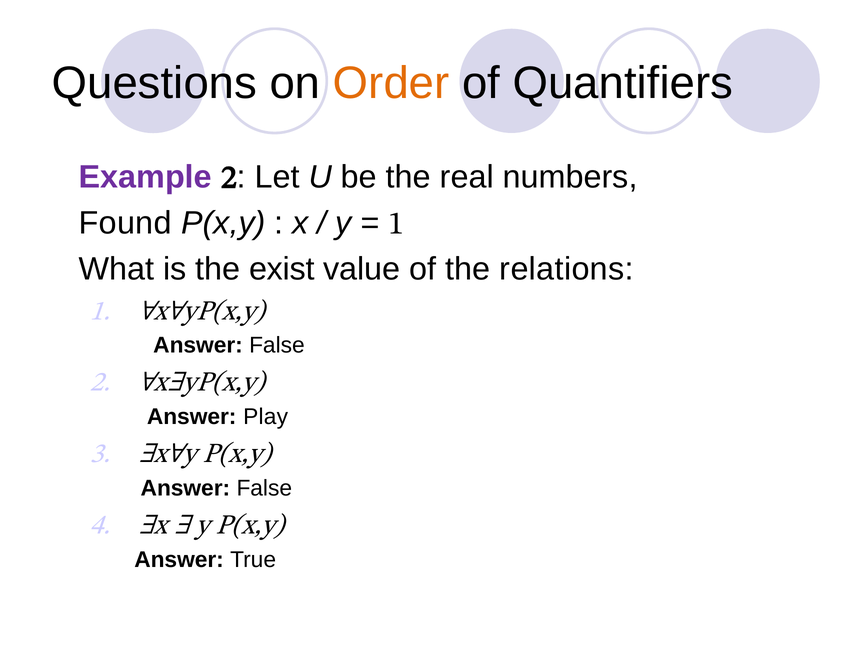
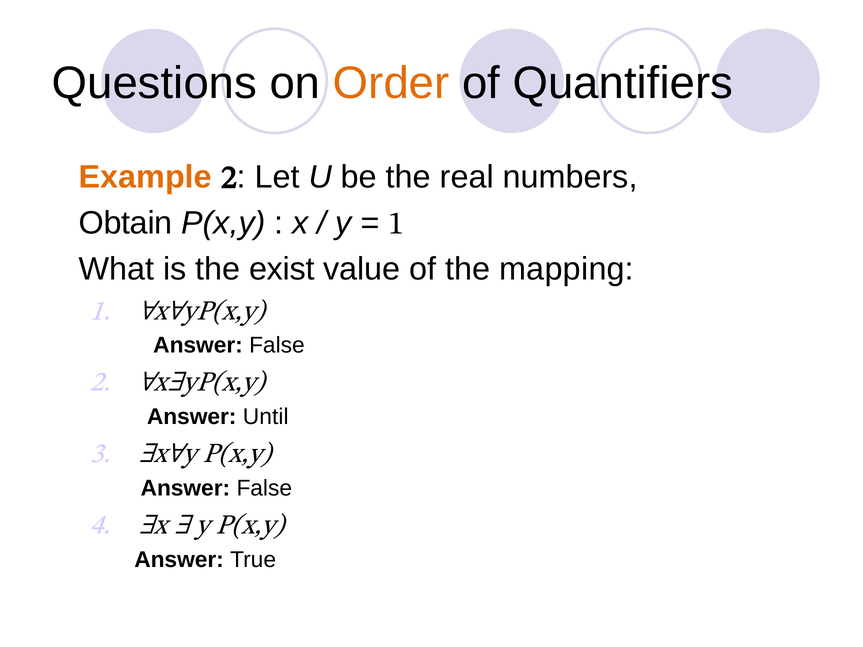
Example colour: purple -> orange
Found: Found -> Obtain
relations: relations -> mapping
Play: Play -> Until
